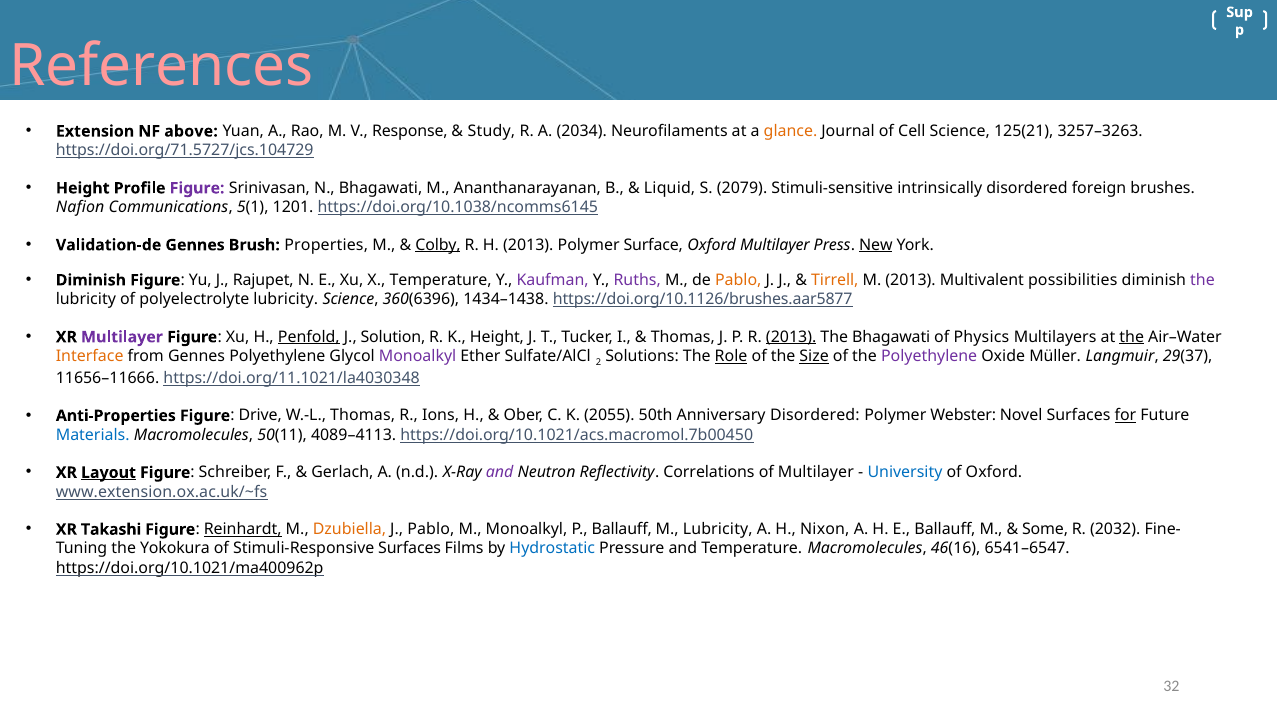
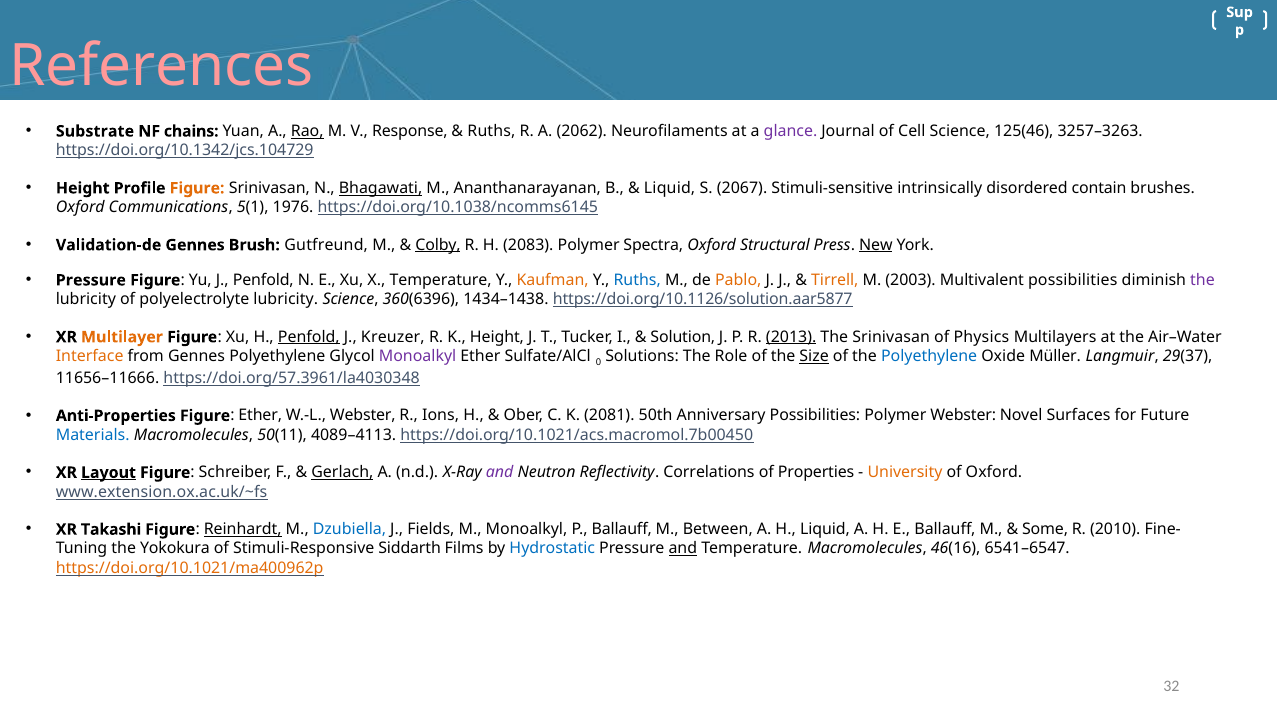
Extension: Extension -> Substrate
above: above -> chains
Rao underline: none -> present
Study at (491, 131): Study -> Ruths
2034: 2034 -> 2062
glance colour: orange -> purple
125(21: 125(21 -> 125(46
https://doi.org/71.5727/jcs.104729: https://doi.org/71.5727/jcs.104729 -> https://doi.org/10.1342/jcs.104729
Figure at (197, 188) colour: purple -> orange
Bhagawati at (381, 188) underline: none -> present
2079: 2079 -> 2067
foreign: foreign -> contain
Nafion at (80, 207): Nafion -> Oxford
1201: 1201 -> 1976
Properties: Properties -> Gutfreund
H 2013: 2013 -> 2083
Surface: Surface -> Spectra
Oxford Multilayer: Multilayer -> Structural
Diminish at (91, 280): Diminish -> Pressure
J Rajupet: Rajupet -> Penfold
Kaufman colour: purple -> orange
Ruths at (637, 280) colour: purple -> blue
M 2013: 2013 -> 2003
https://doi.org/10.1126/brushes.aar5877: https://doi.org/10.1126/brushes.aar5877 -> https://doi.org/10.1126/solution.aar5877
Multilayer at (122, 337) colour: purple -> orange
Solution: Solution -> Kreuzer
Thomas at (683, 337): Thomas -> Solution
The Bhagawati: Bhagawati -> Srinivasan
the at (1132, 337) underline: present -> none
2: 2 -> 0
Role underline: present -> none
Polyethylene at (929, 356) colour: purple -> blue
https://doi.org/11.1021/la4030348: https://doi.org/11.1021/la4030348 -> https://doi.org/57.3961/la4030348
Figure Drive: Drive -> Ether
W.-L Thomas: Thomas -> Webster
2055: 2055 -> 2081
Anniversary Disordered: Disordered -> Possibilities
for underline: present -> none
Gerlach underline: none -> present
of Multilayer: Multilayer -> Properties
University colour: blue -> orange
Dzubiella colour: orange -> blue
J Pablo: Pablo -> Fields
M Lubricity: Lubricity -> Between
H Nixon: Nixon -> Liquid
2032: 2032 -> 2010
Stimuli-Responsive Surfaces: Surfaces -> Siddarth
and at (683, 548) underline: none -> present
https://doi.org/10.1021/ma400962p colour: black -> orange
